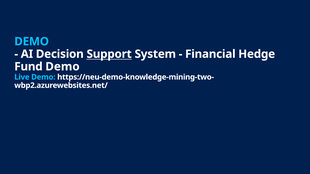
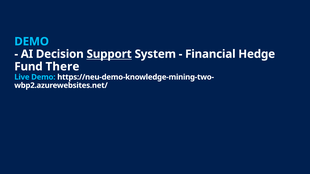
Fund Demo: Demo -> There
